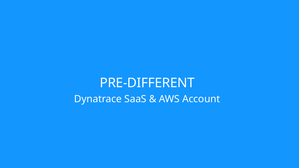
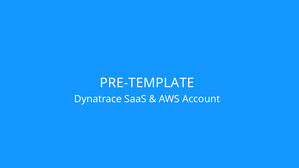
PRE-DIFFERENT: PRE-DIFFERENT -> PRE-TEMPLATE
